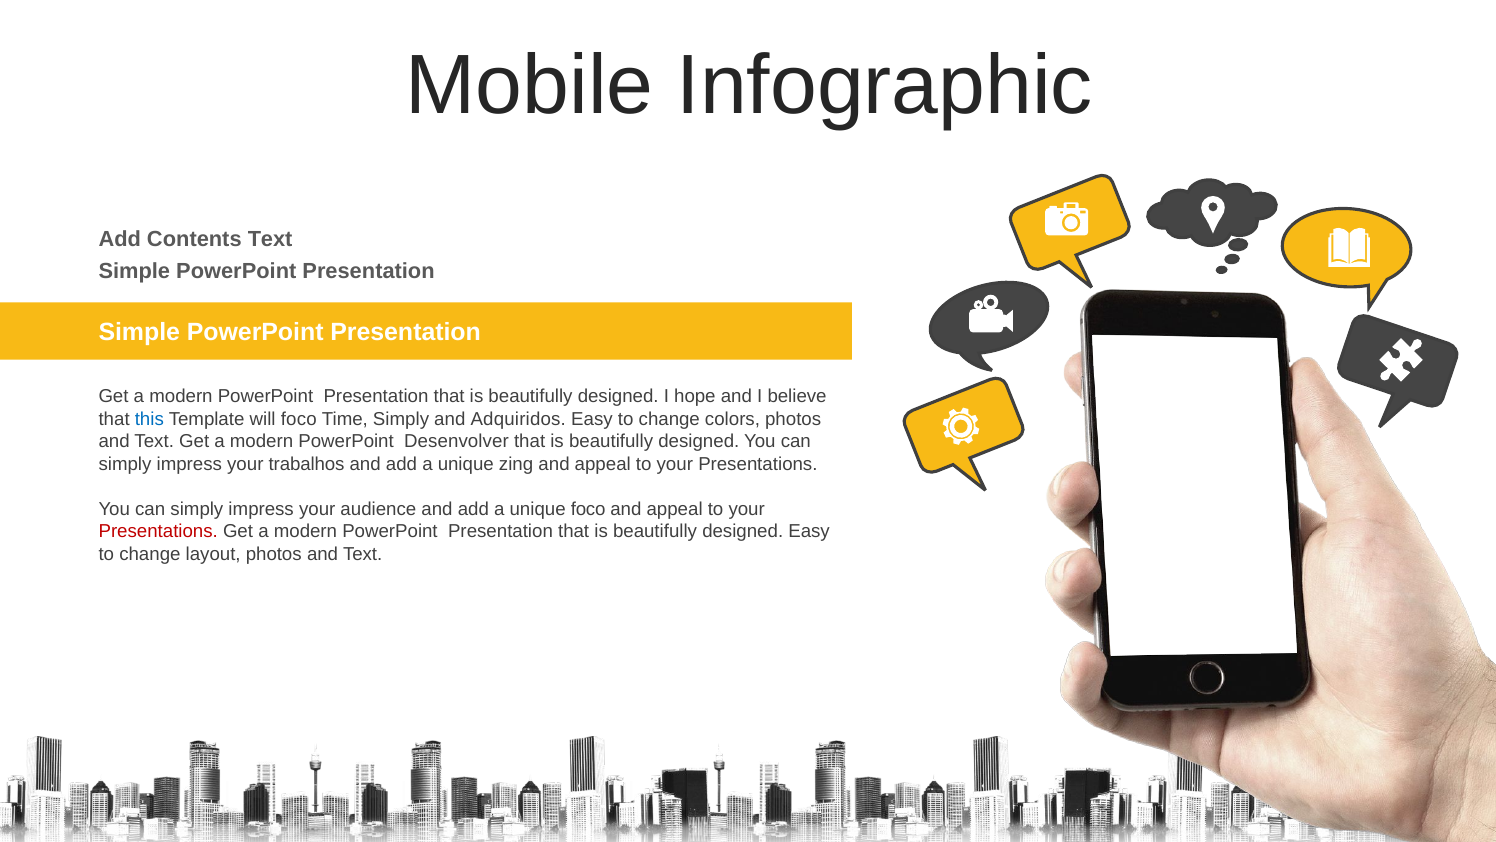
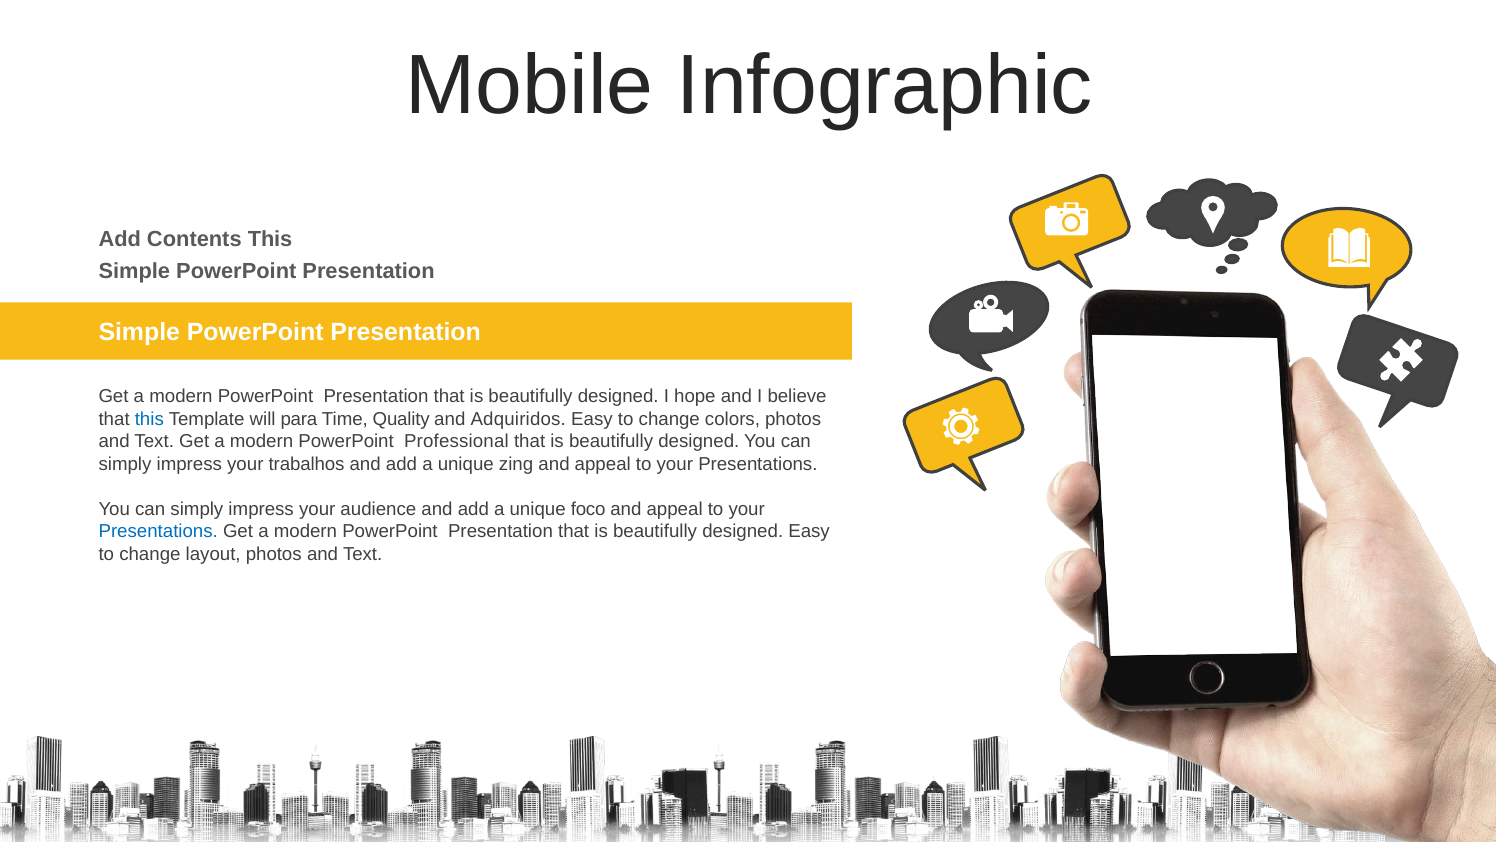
Contents Text: Text -> This
will foco: foco -> para
Time Simply: Simply -> Quality
Desenvolver: Desenvolver -> Professional
Presentations at (158, 531) colour: red -> blue
